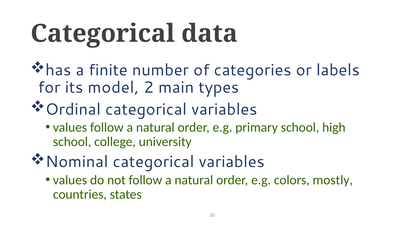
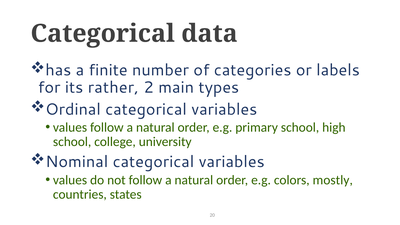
model: model -> rather
